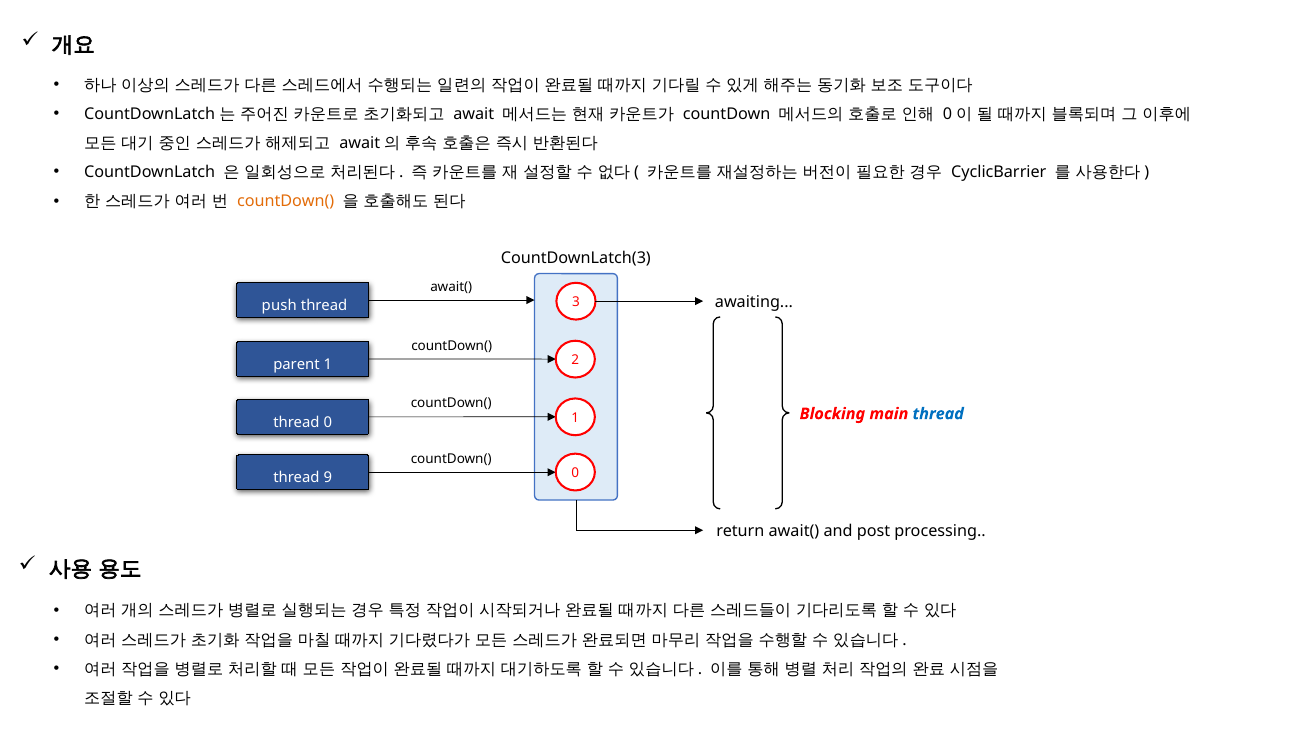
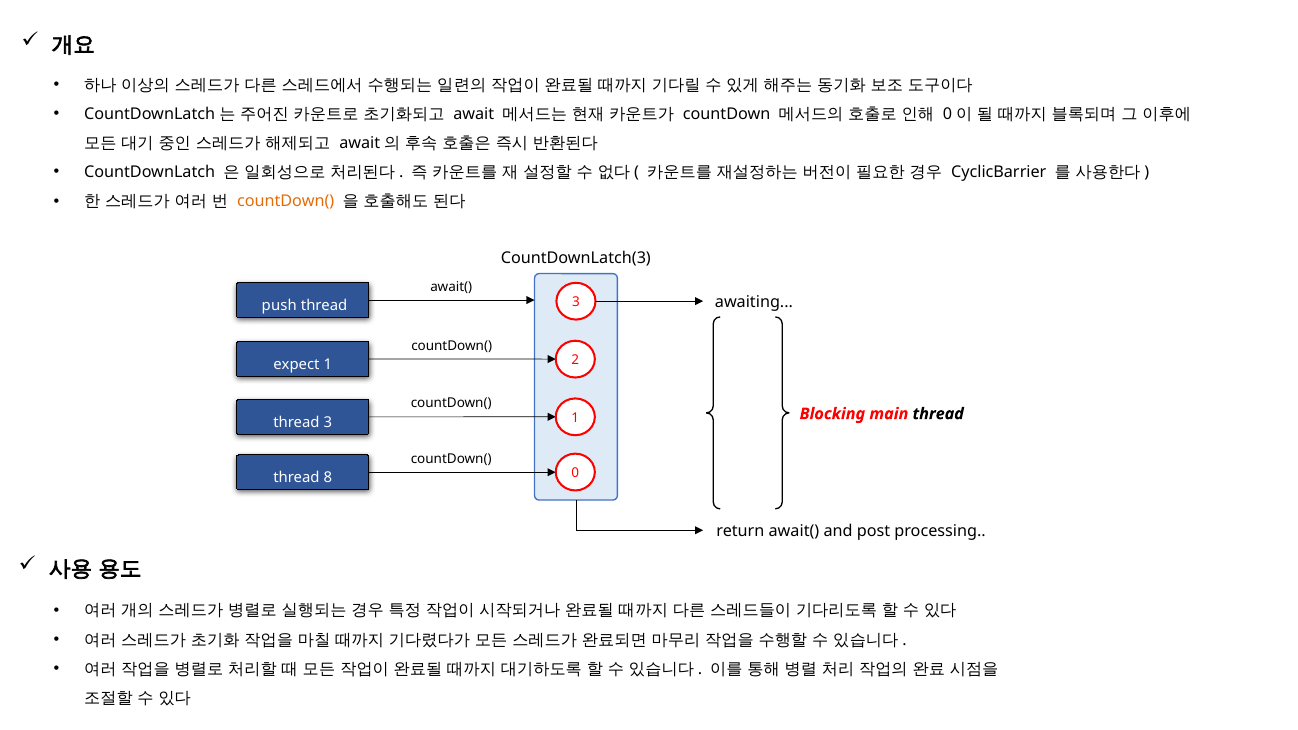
parent: parent -> expect
thread at (938, 414) colour: blue -> black
thread 0: 0 -> 3
9: 9 -> 8
